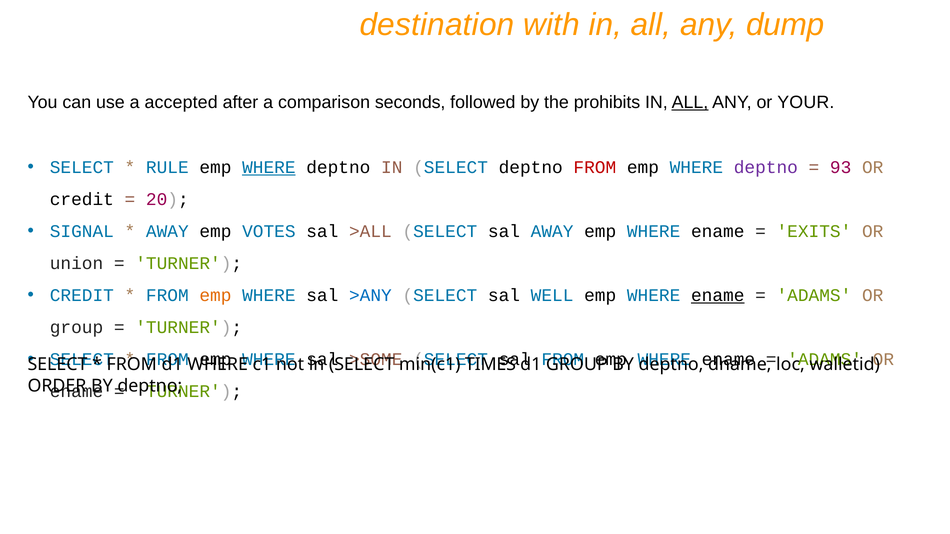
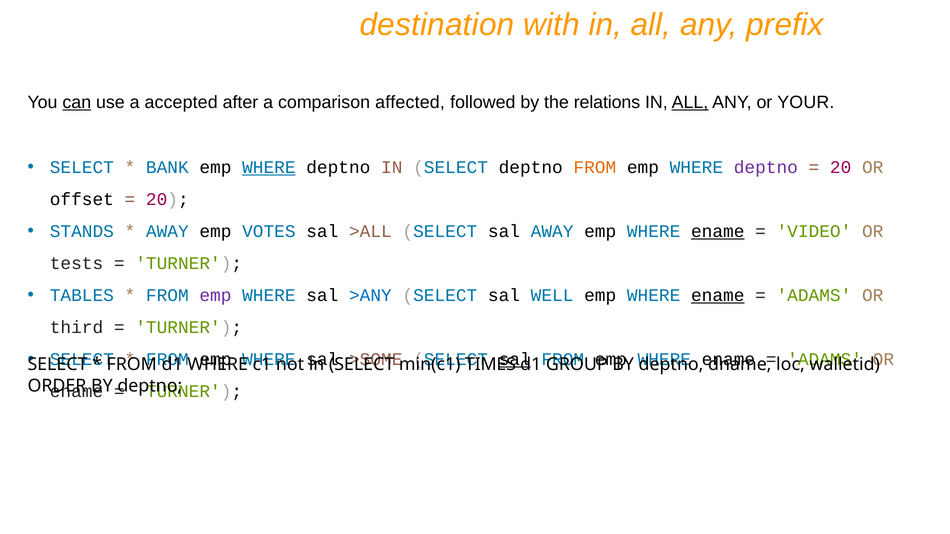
dump: dump -> prefix
can underline: none -> present
seconds: seconds -> affected
prohibits: prohibits -> relations
RULE: RULE -> BANK
FROM at (595, 167) colour: red -> orange
93 at (841, 167): 93 -> 20
credit at (82, 199): credit -> offset
SIGNAL: SIGNAL -> STANDS
ename at (718, 232) underline: none -> present
EXITS: EXITS -> VIDEO
union: union -> tests
CREDIT at (82, 296): CREDIT -> TABLES
emp at (215, 296) colour: orange -> purple
group at (77, 328): group -> third
sal at (515, 360) underline: none -> present
